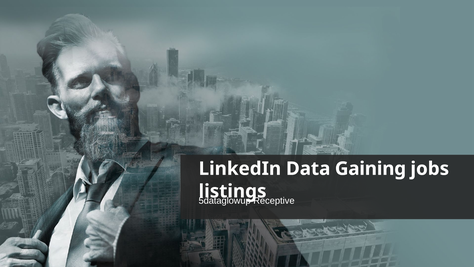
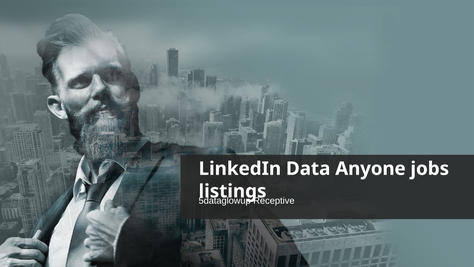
Gaining: Gaining -> Anyone
